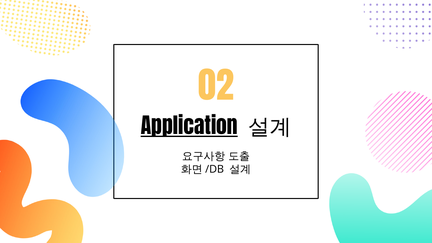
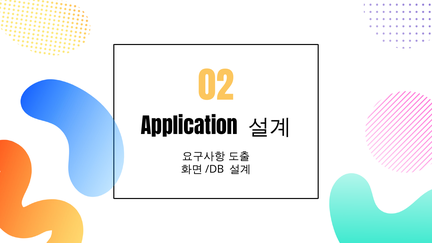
Application underline: present -> none
